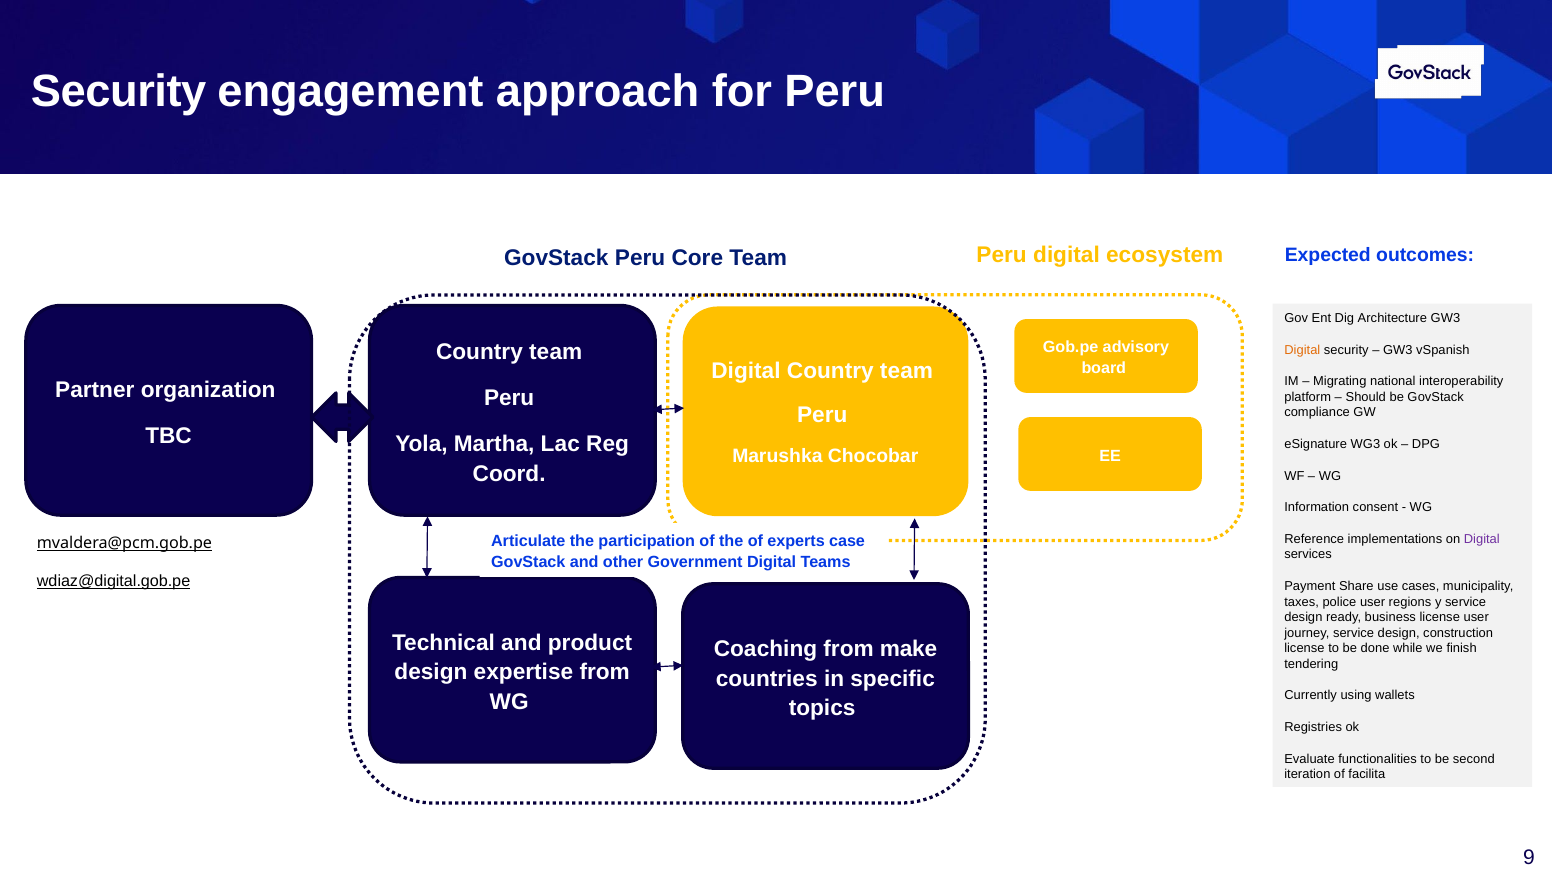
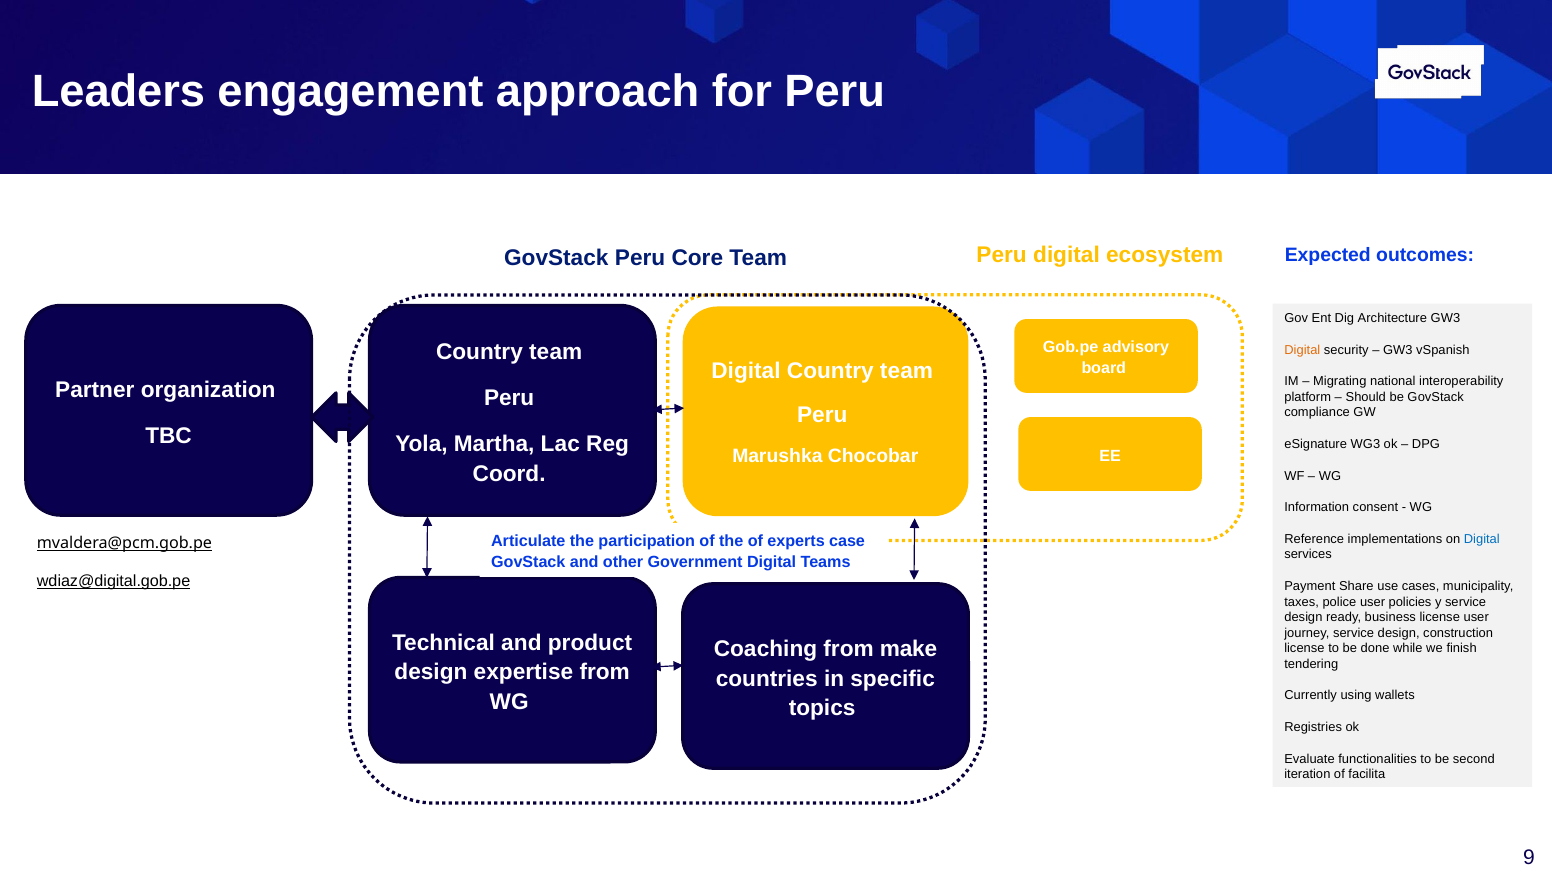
Security at (119, 92): Security -> Leaders
Digital at (1482, 539) colour: purple -> blue
regions: regions -> policies
